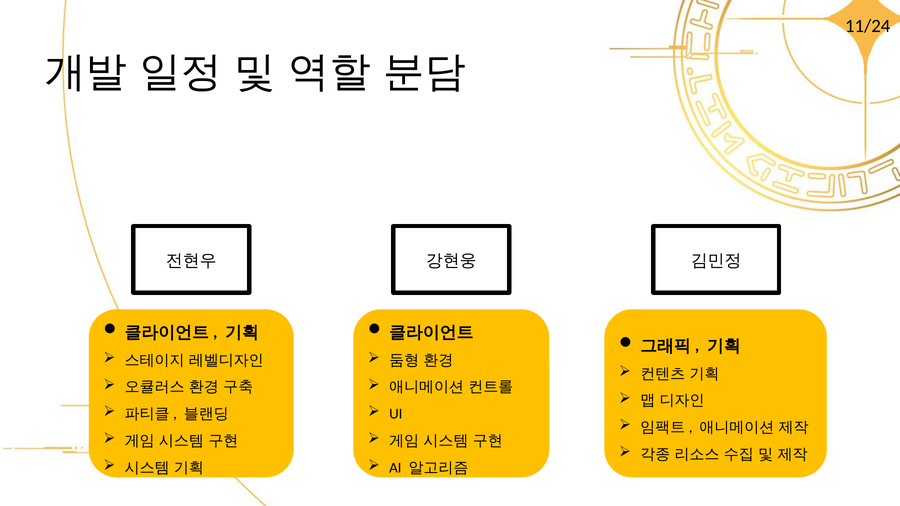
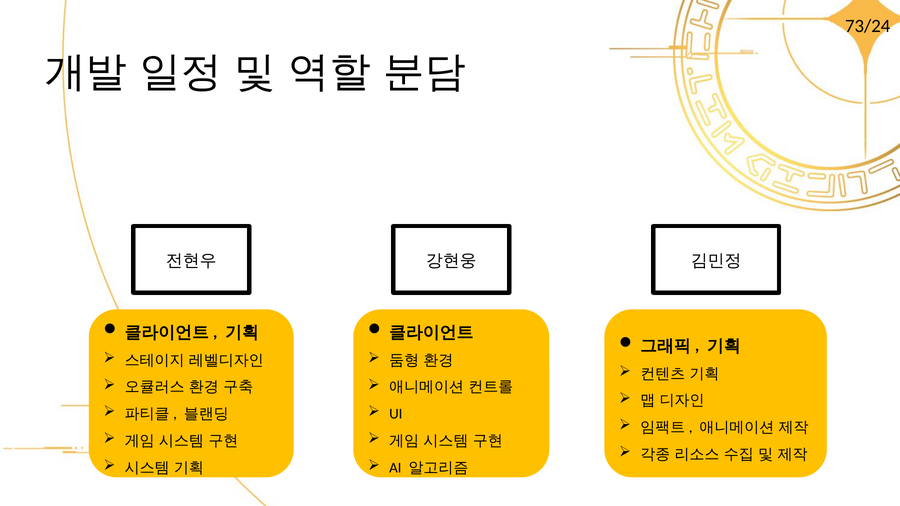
11/24: 11/24 -> 73/24
